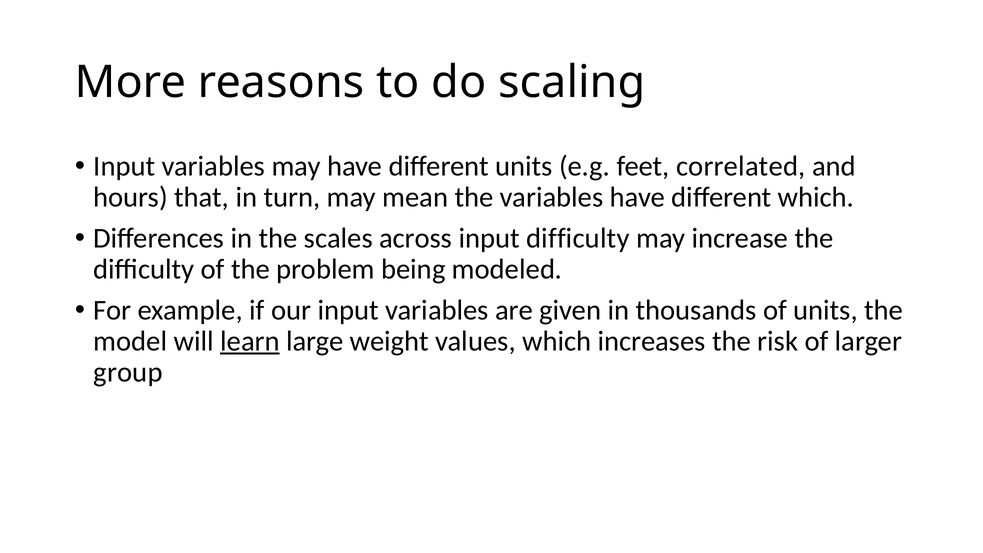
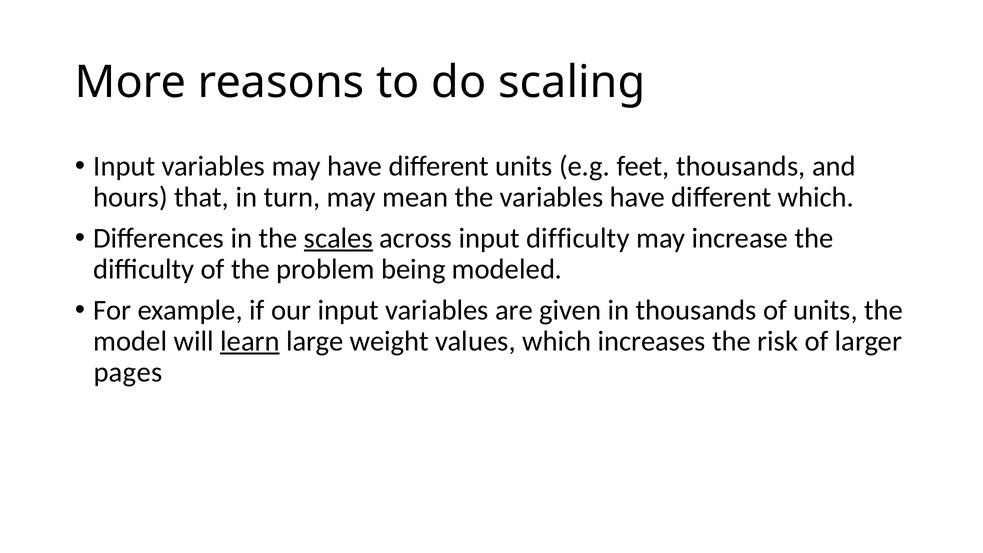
feet correlated: correlated -> thousands
scales underline: none -> present
group: group -> pages
